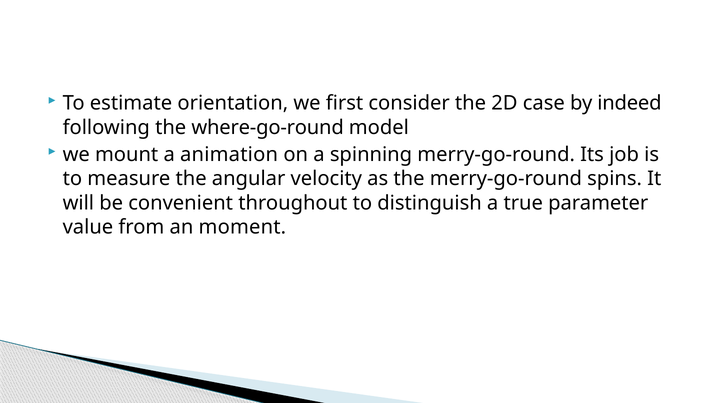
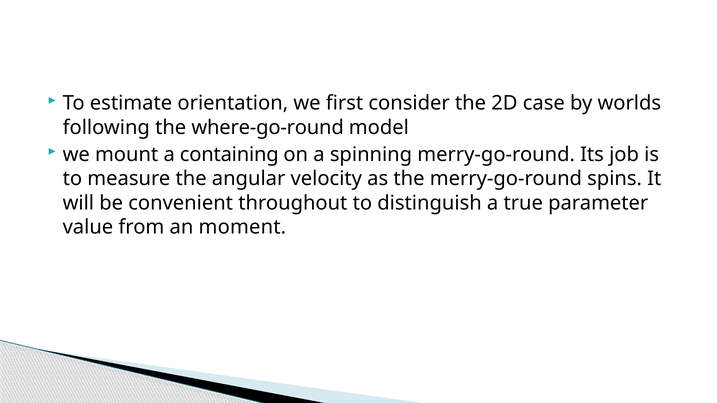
indeed: indeed -> worlds
animation: animation -> containing
